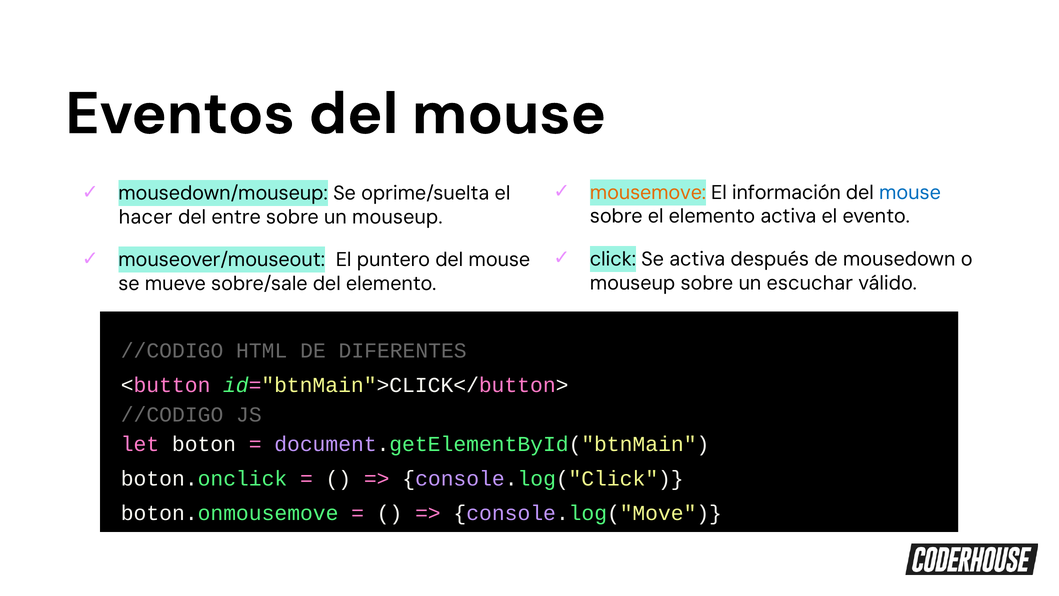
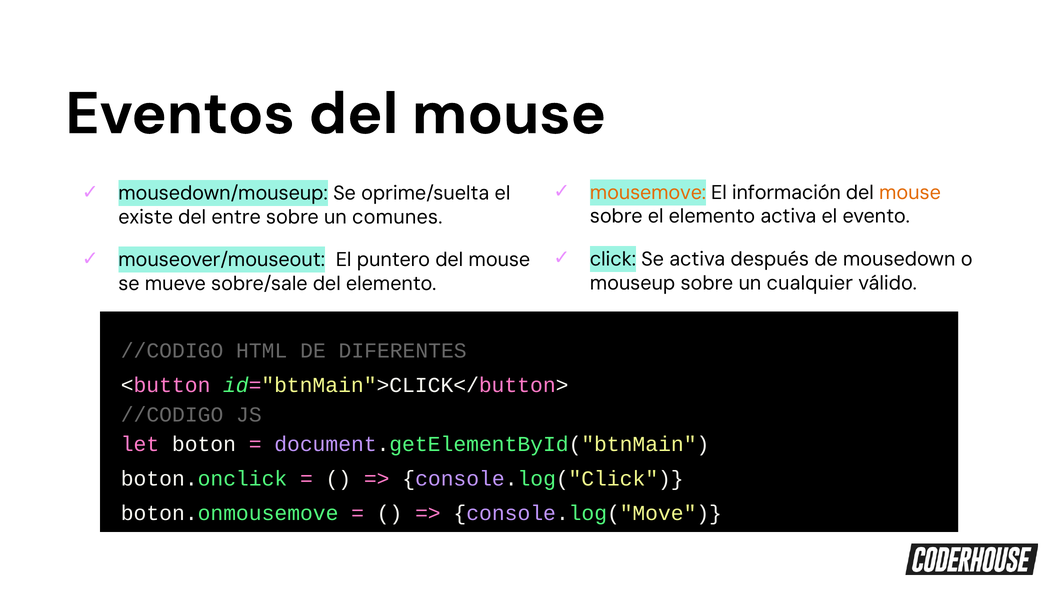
mouse at (910, 193) colour: blue -> orange
hacer: hacer -> existe
un mouseup: mouseup -> comunes
escuchar: escuchar -> cualquier
